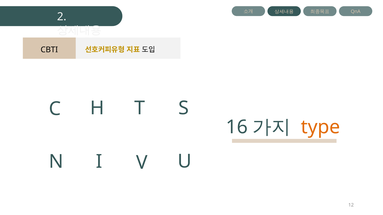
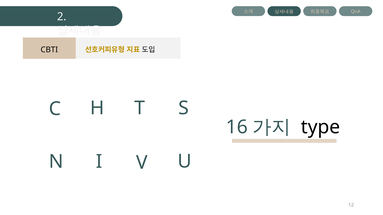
type colour: orange -> black
